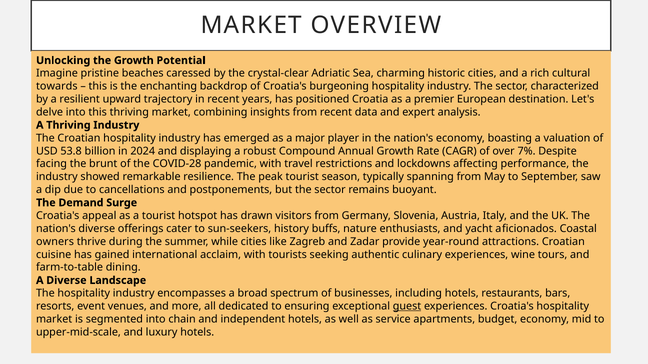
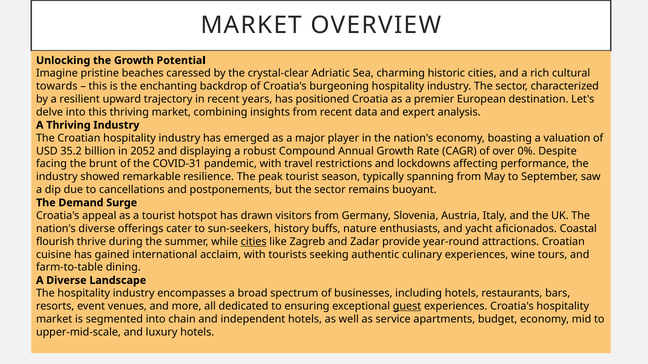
53.8: 53.8 -> 35.2
2024: 2024 -> 2052
7%: 7% -> 0%
COVID-28: COVID-28 -> COVID-31
owners: owners -> flourish
cities at (254, 242) underline: none -> present
